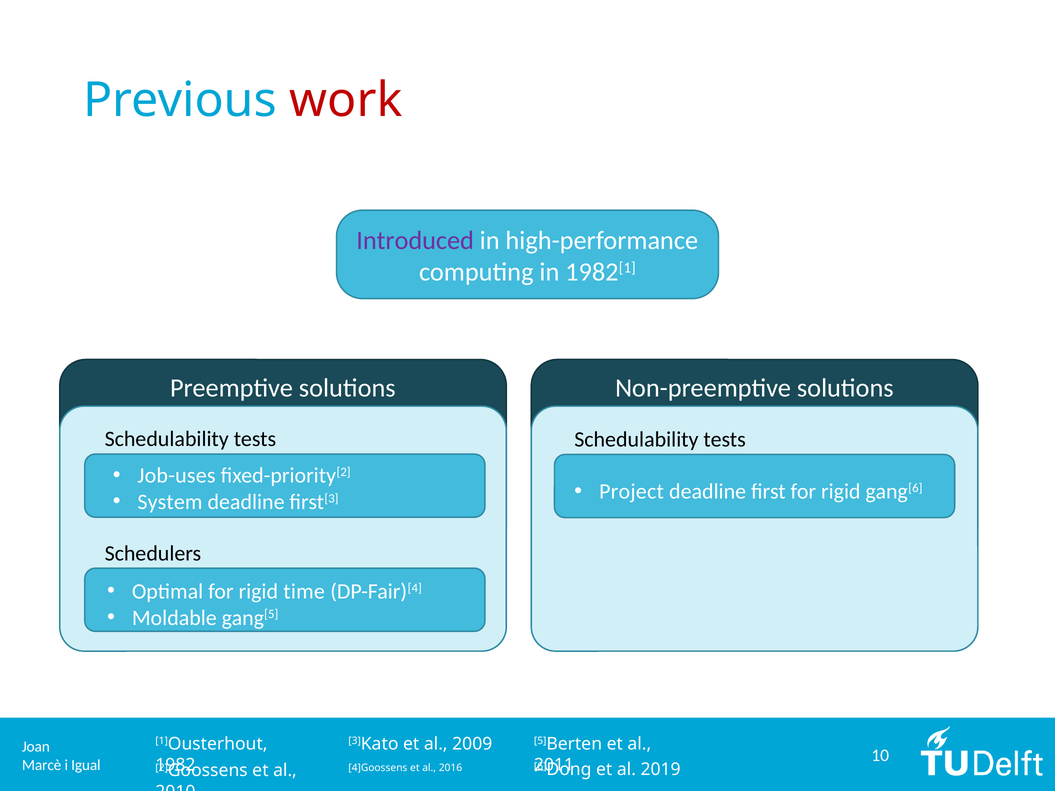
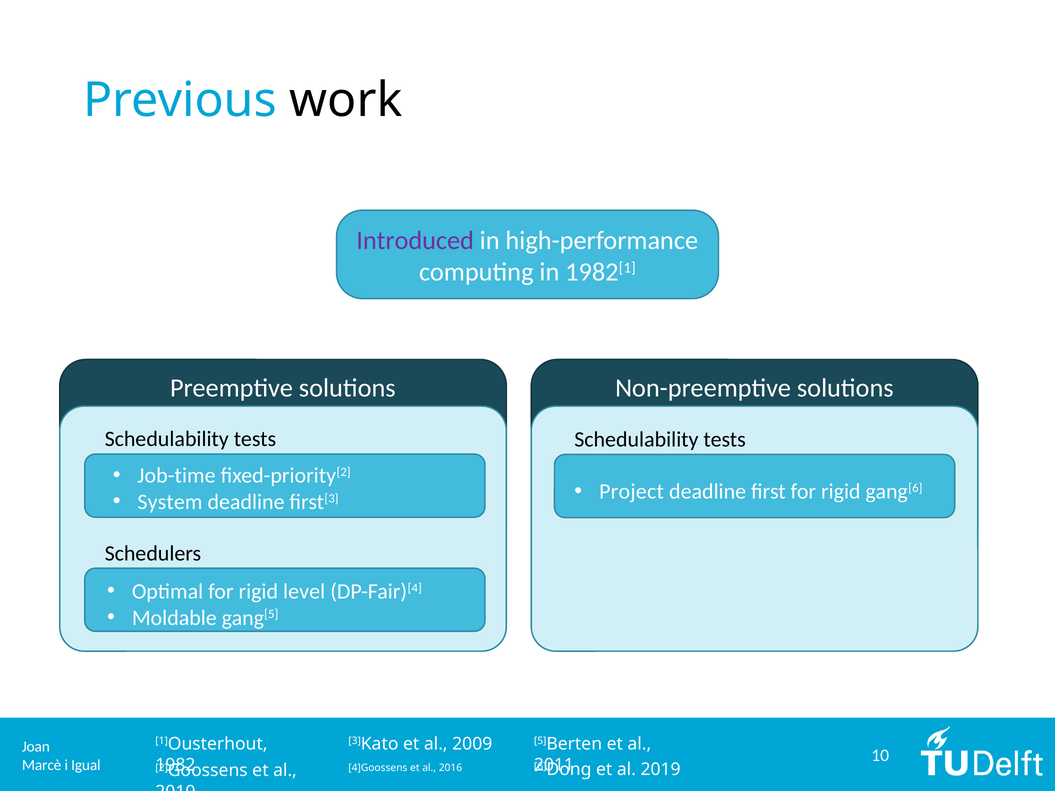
work colour: red -> black
Job-uses: Job-uses -> Job-time
time: time -> level
